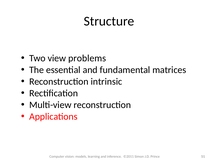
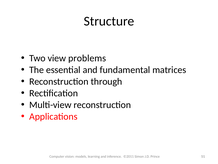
intrinsic: intrinsic -> through
